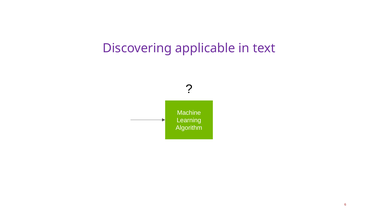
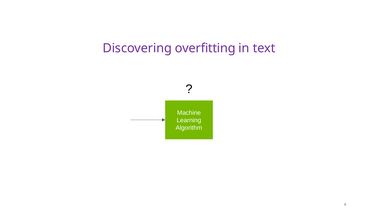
applicable: applicable -> overfitting
